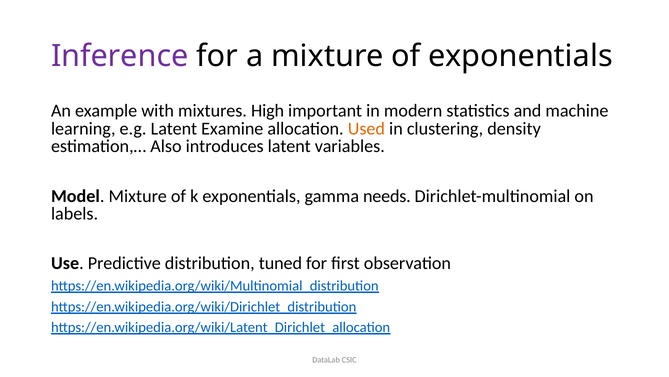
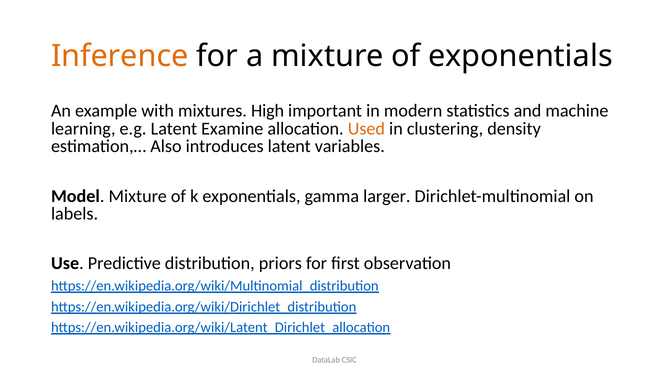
Inference colour: purple -> orange
needs: needs -> larger
tuned: tuned -> priors
